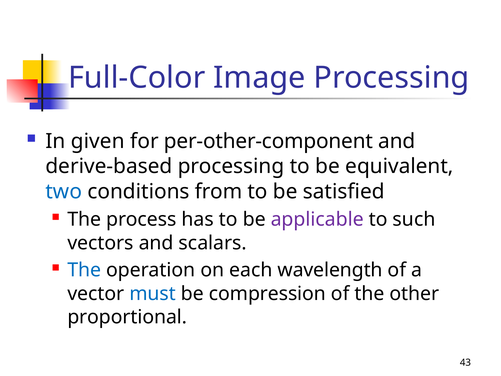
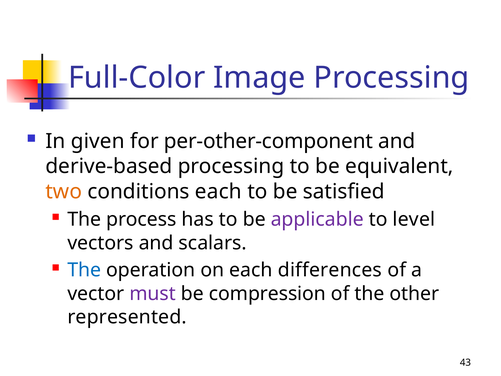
two colour: blue -> orange
conditions from: from -> each
such: such -> level
wavelength: wavelength -> differences
must colour: blue -> purple
proportional: proportional -> represented
